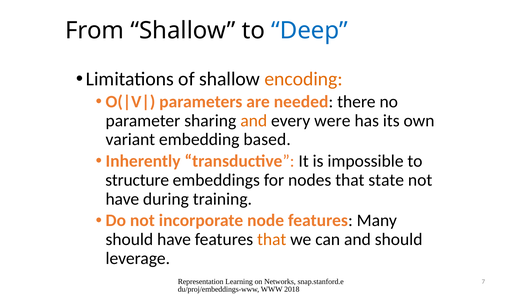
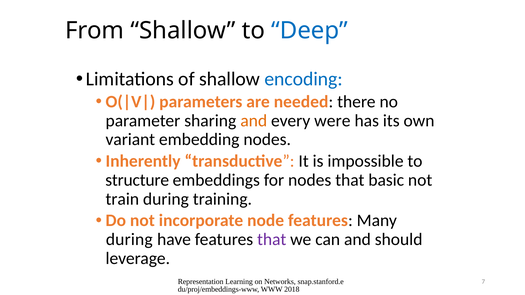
encoding colour: orange -> blue
embedding based: based -> nodes
state: state -> basic
have at (122, 199): have -> train
should at (129, 240): should -> during
that at (272, 240) colour: orange -> purple
